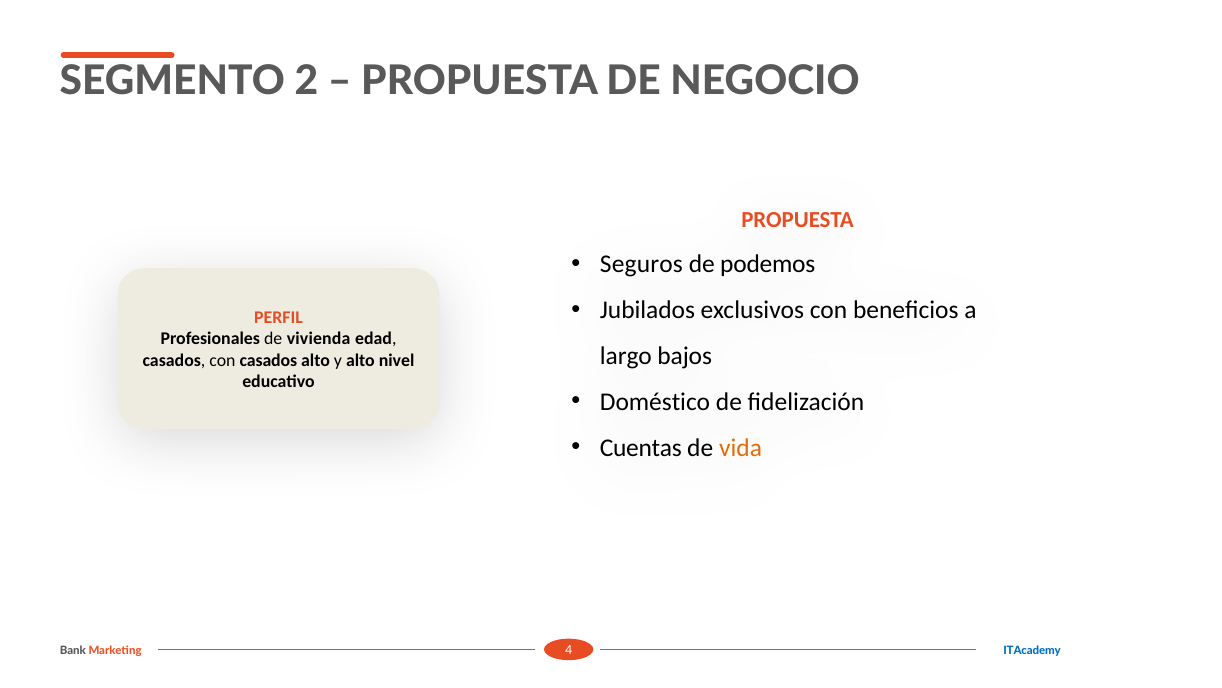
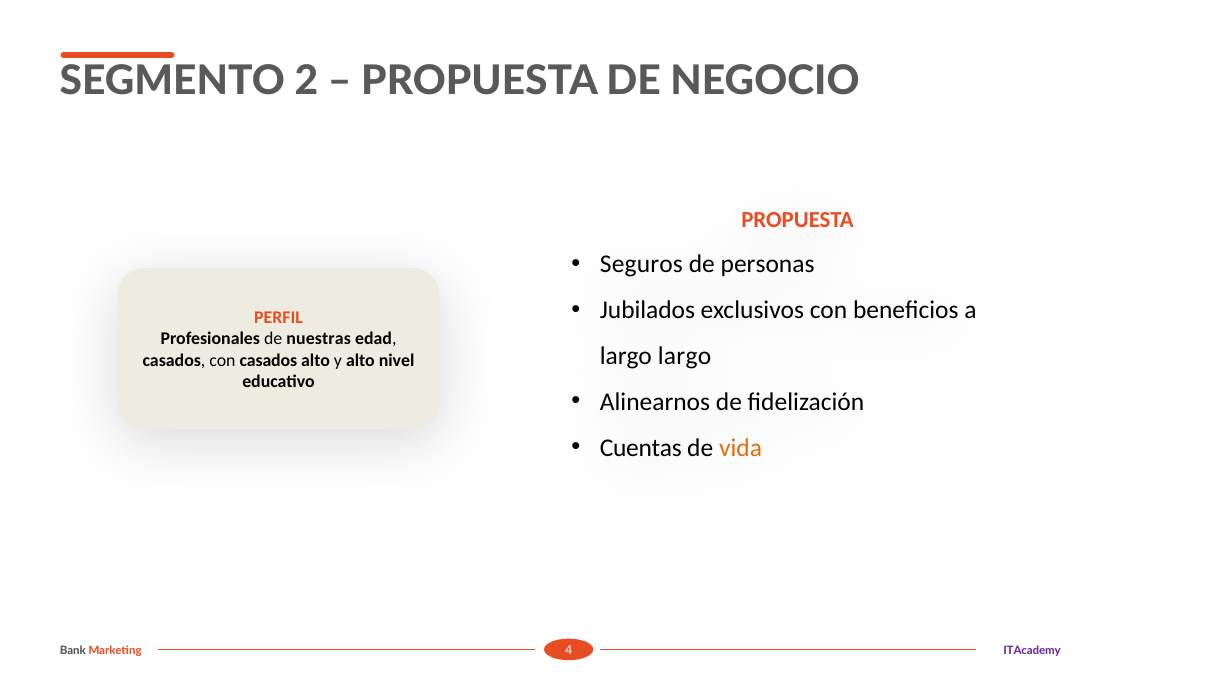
podemos: podemos -> personas
vivienda: vivienda -> nuestras
largo bajos: bajos -> largo
Doméstico: Doméstico -> Alinearnos
ITAcademy colour: blue -> purple
